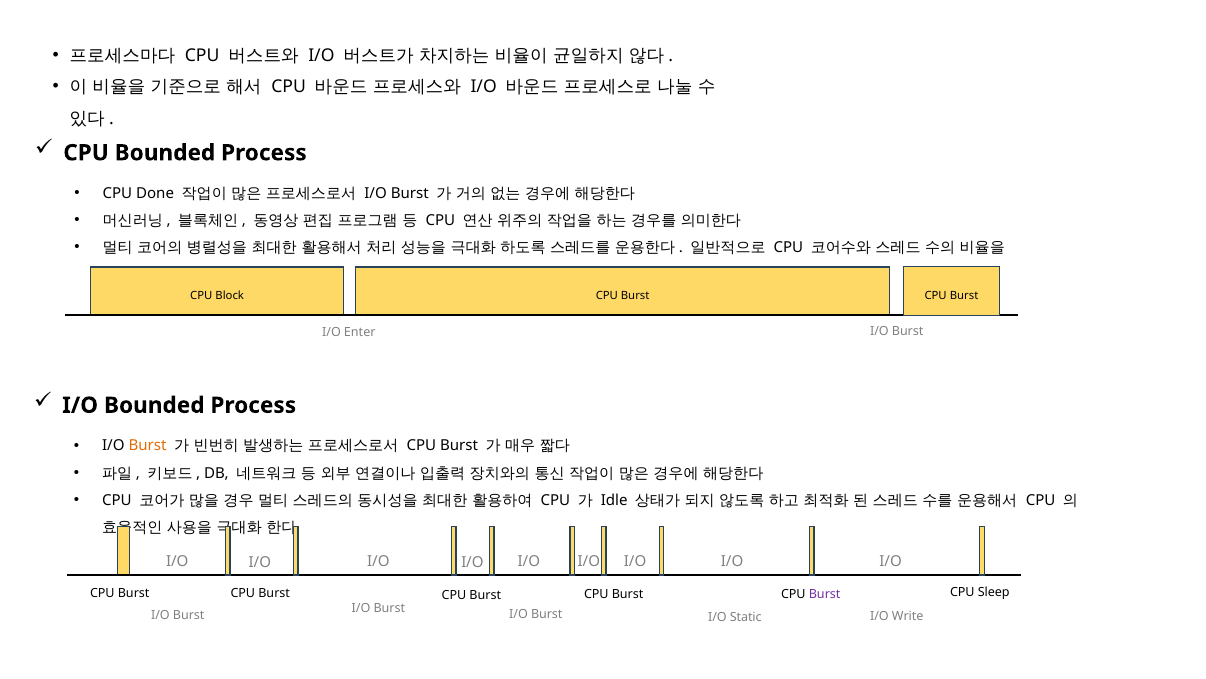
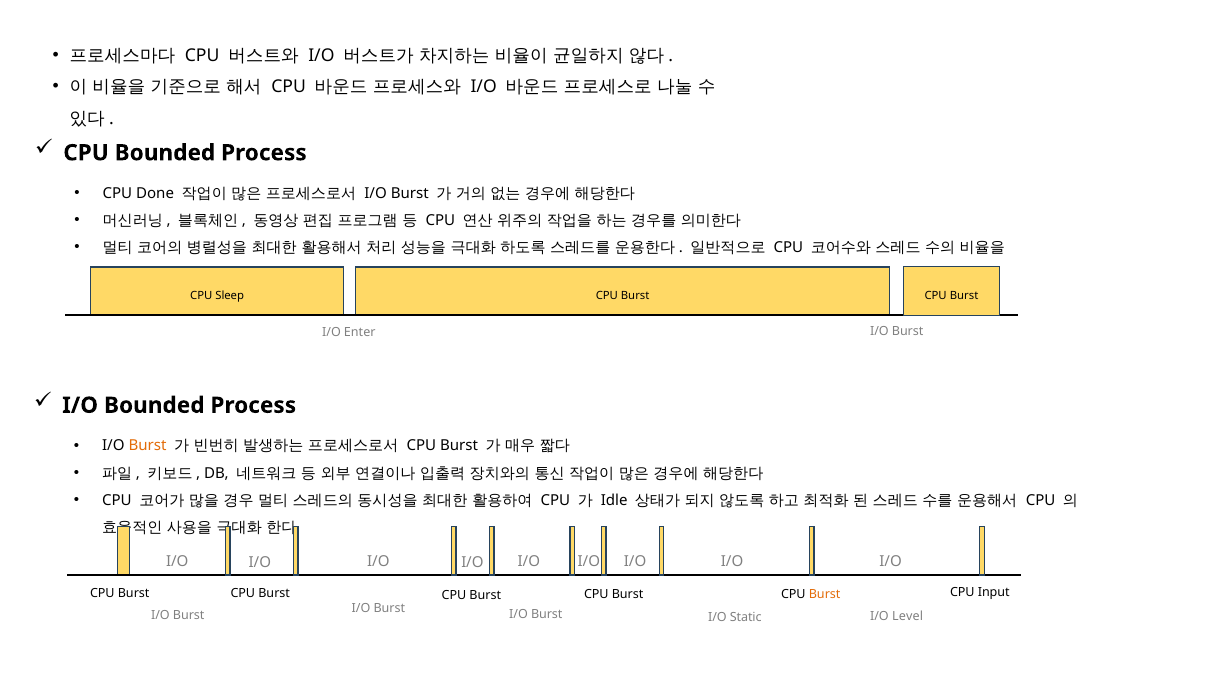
Block: Block -> Sleep
Burst at (825, 594) colour: purple -> orange
Sleep: Sleep -> Input
Write: Write -> Level
